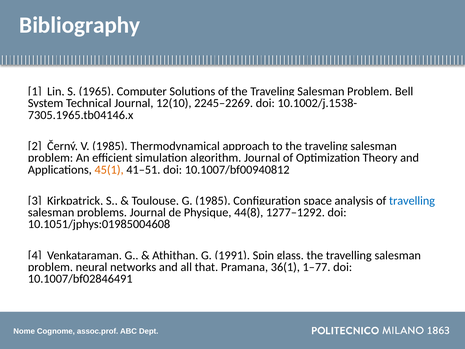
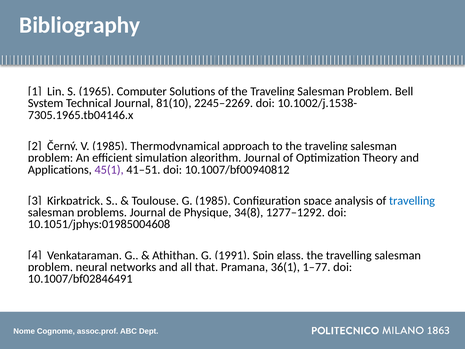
12(10: 12(10 -> 81(10
45(1 colour: orange -> purple
44(8: 44(8 -> 34(8
